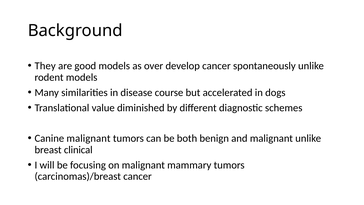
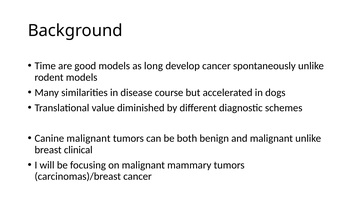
They: They -> Time
over: over -> long
